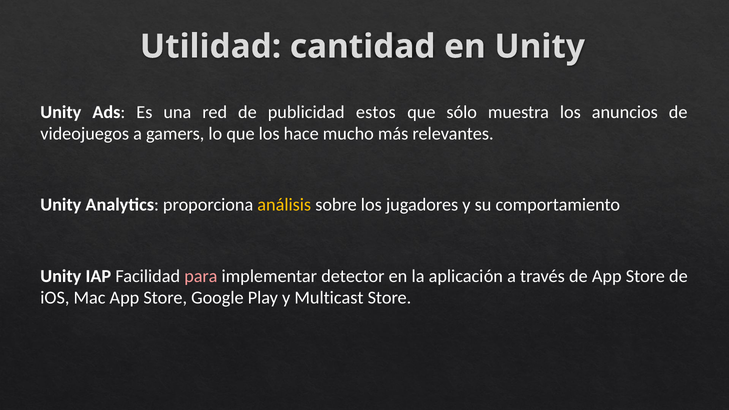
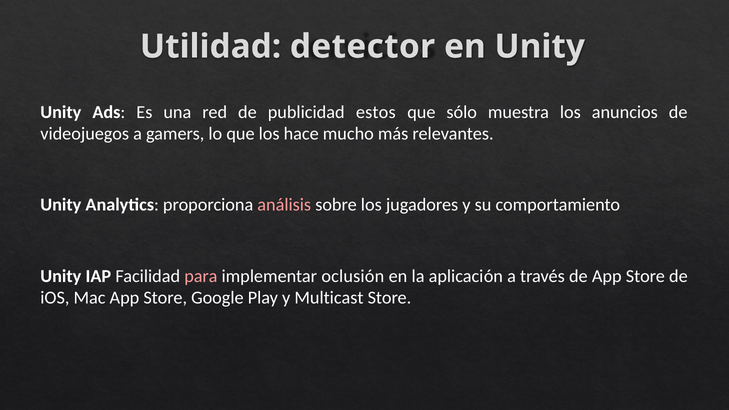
cantidad: cantidad -> detector
análisis colour: yellow -> pink
detector: detector -> oclusión
